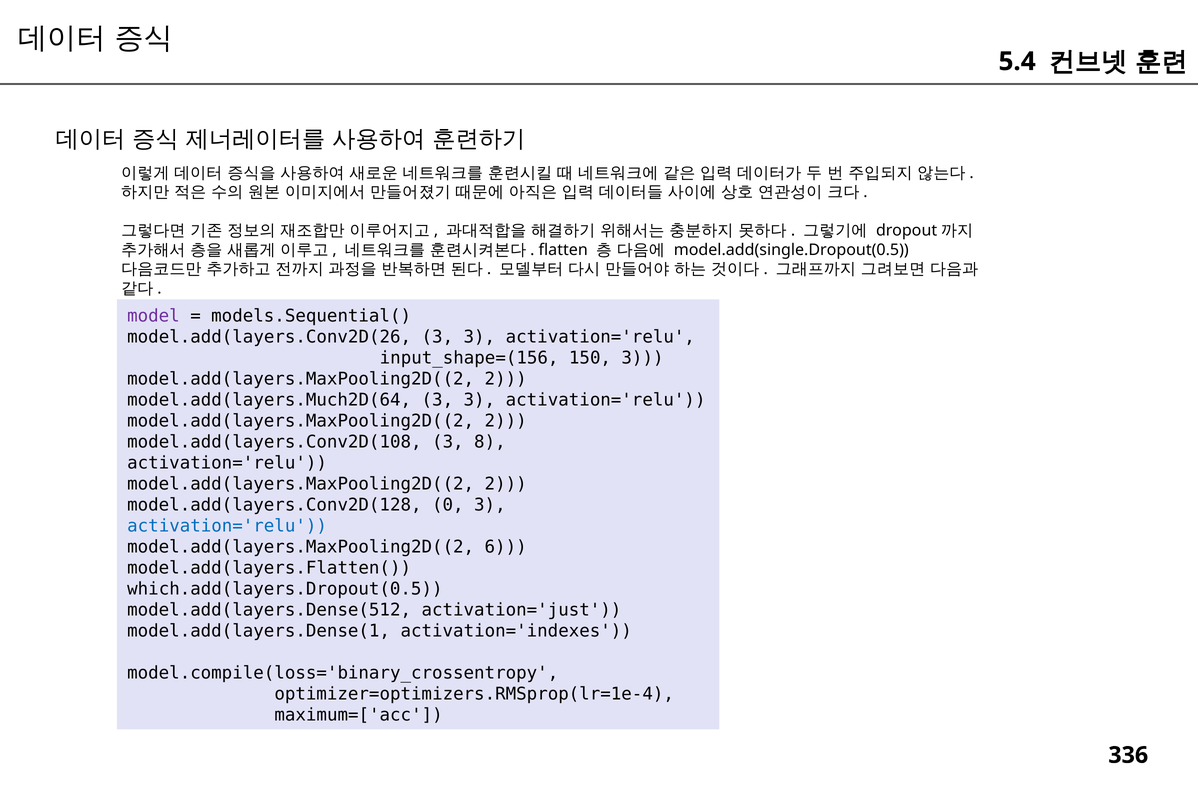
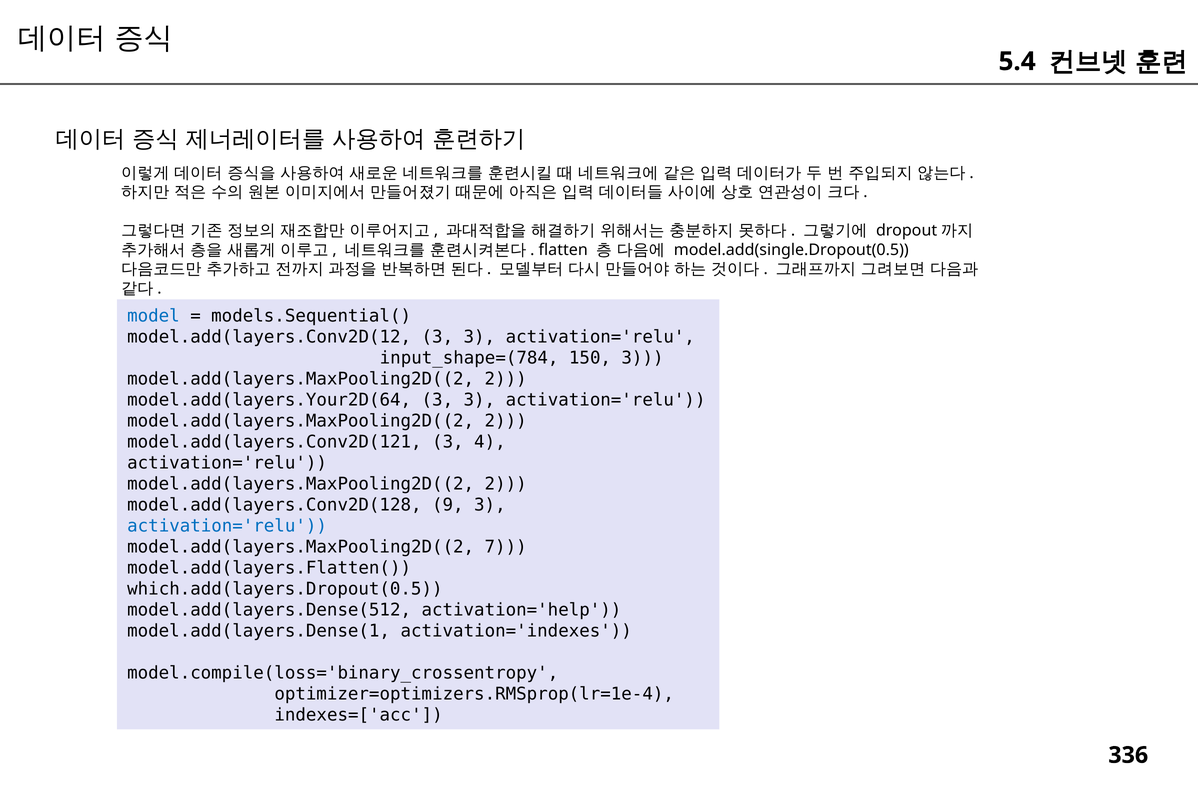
model colour: purple -> blue
model.add(layers.Conv2D(26: model.add(layers.Conv2D(26 -> model.add(layers.Conv2D(12
input_shape=(156: input_shape=(156 -> input_shape=(784
model.add(layers.Much2D(64: model.add(layers.Much2D(64 -> model.add(layers.Your2D(64
model.add(layers.Conv2D(108: model.add(layers.Conv2D(108 -> model.add(layers.Conv2D(121
8: 8 -> 4
0: 0 -> 9
6: 6 -> 7
activation='just: activation='just -> activation='help
maximum=['acc: maximum=['acc -> indexes=['acc
